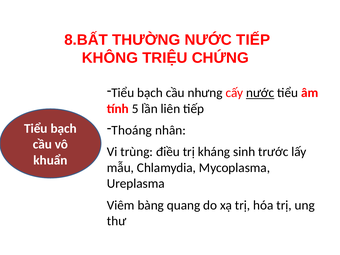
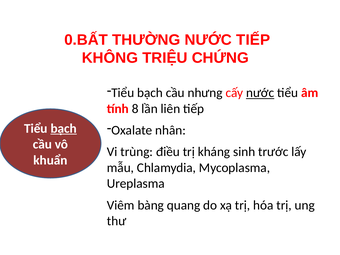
8.BẤT: 8.BẤT -> 0.BẤT
5: 5 -> 8
bạch at (64, 128) underline: none -> present
Thoáng: Thoáng -> Oxalate
